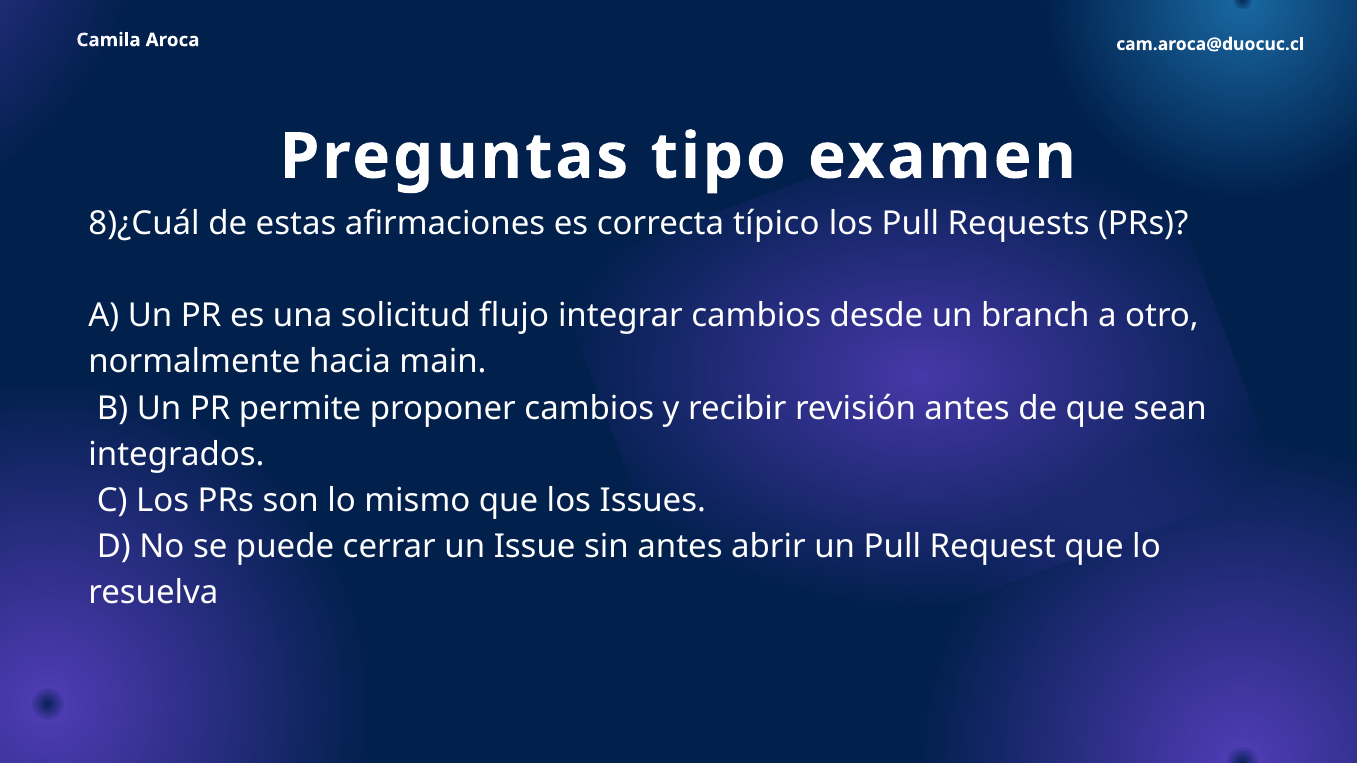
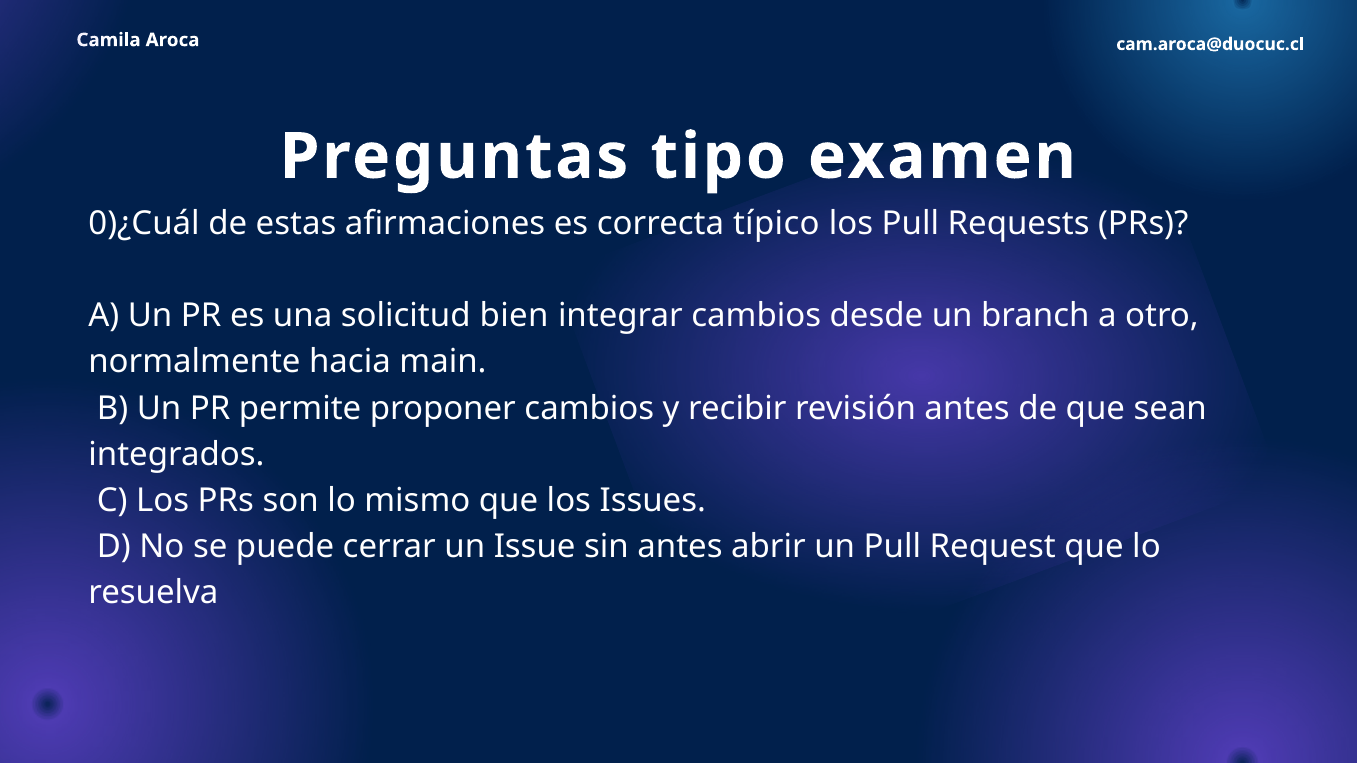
8)¿Cuál: 8)¿Cuál -> 0)¿Cuál
flujo: flujo -> bien
